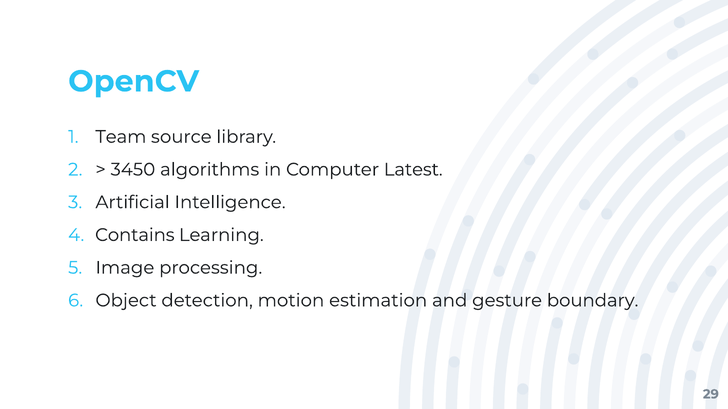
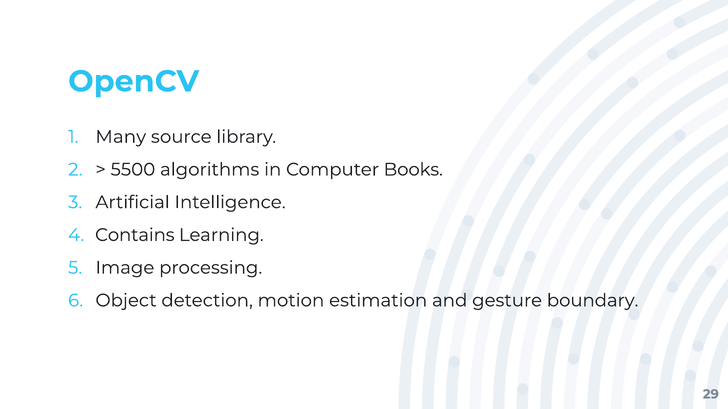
Team: Team -> Many
3450: 3450 -> 5500
Latest: Latest -> Books
